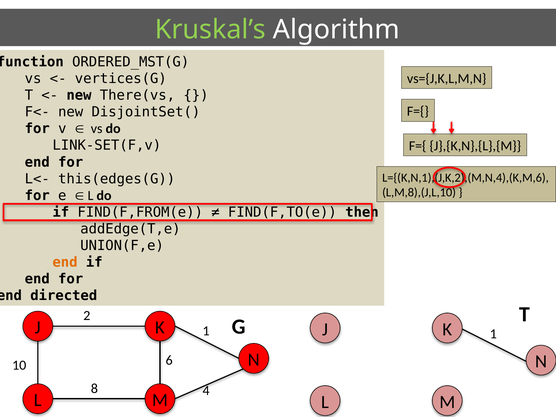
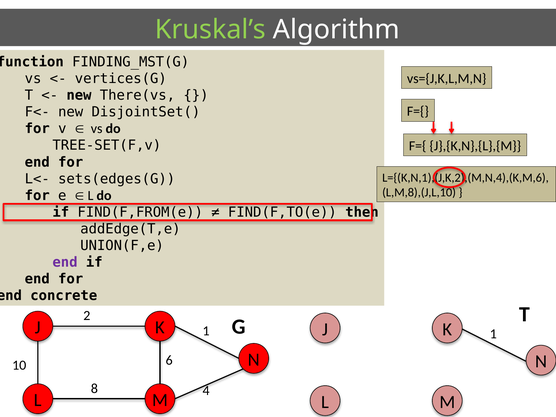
ORDERED_MST(G: ORDERED_MST(G -> FINDING_MST(G
LINK-SET(F,v: LINK-SET(F,v -> TREE-SET(F,v
this(edges(G: this(edges(G -> sets(edges(G
end at (65, 262) colour: orange -> purple
directed: directed -> concrete
